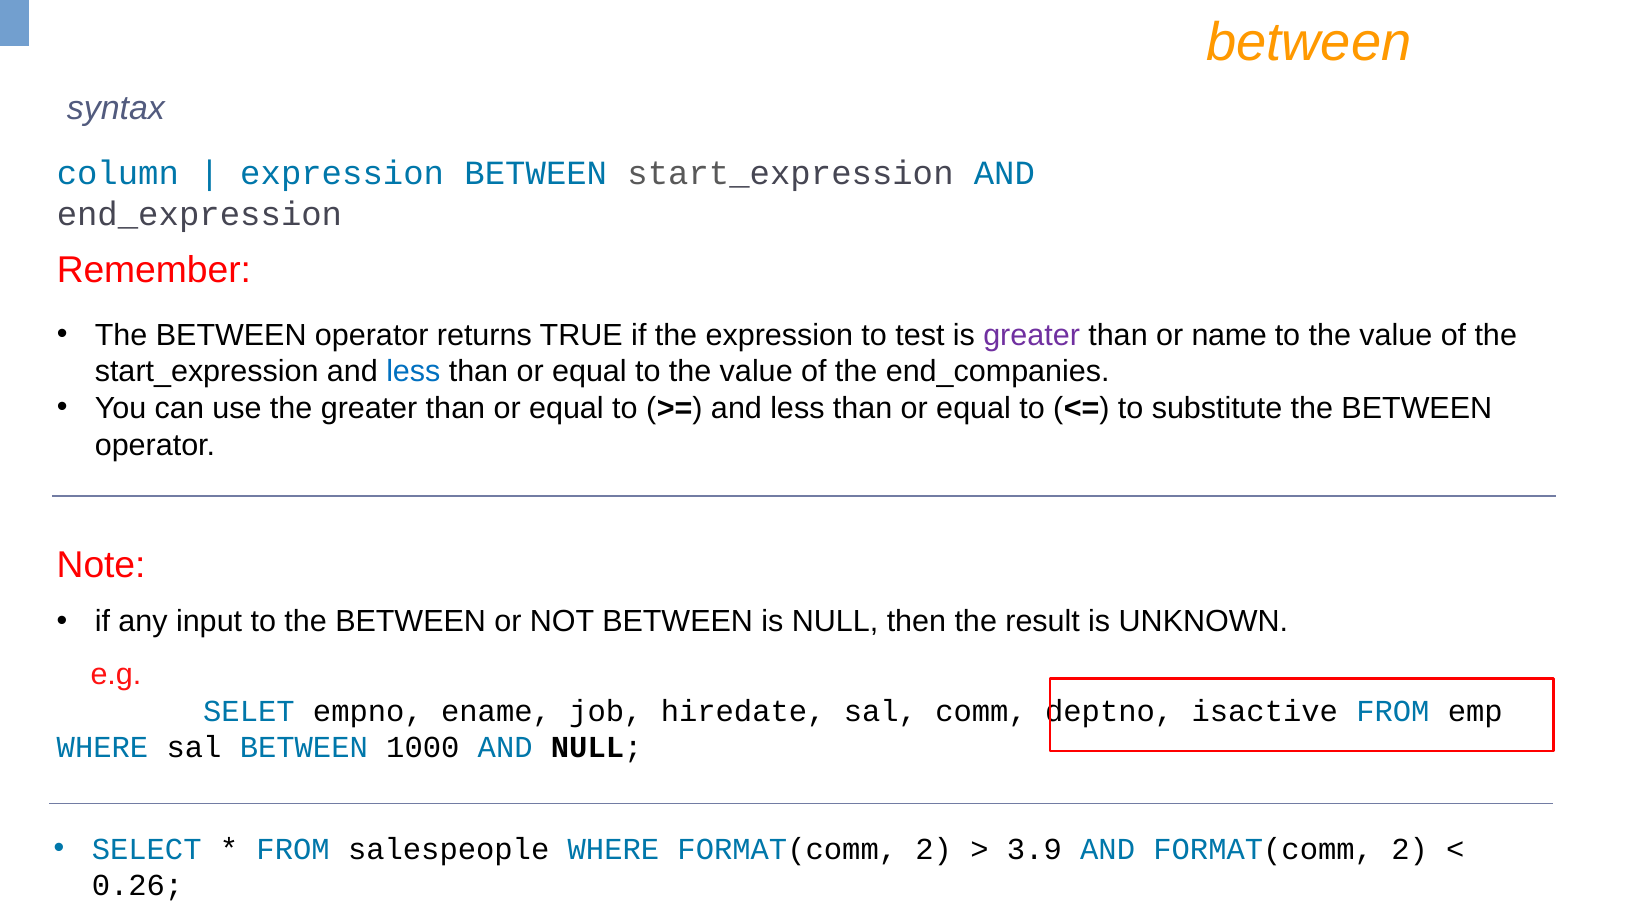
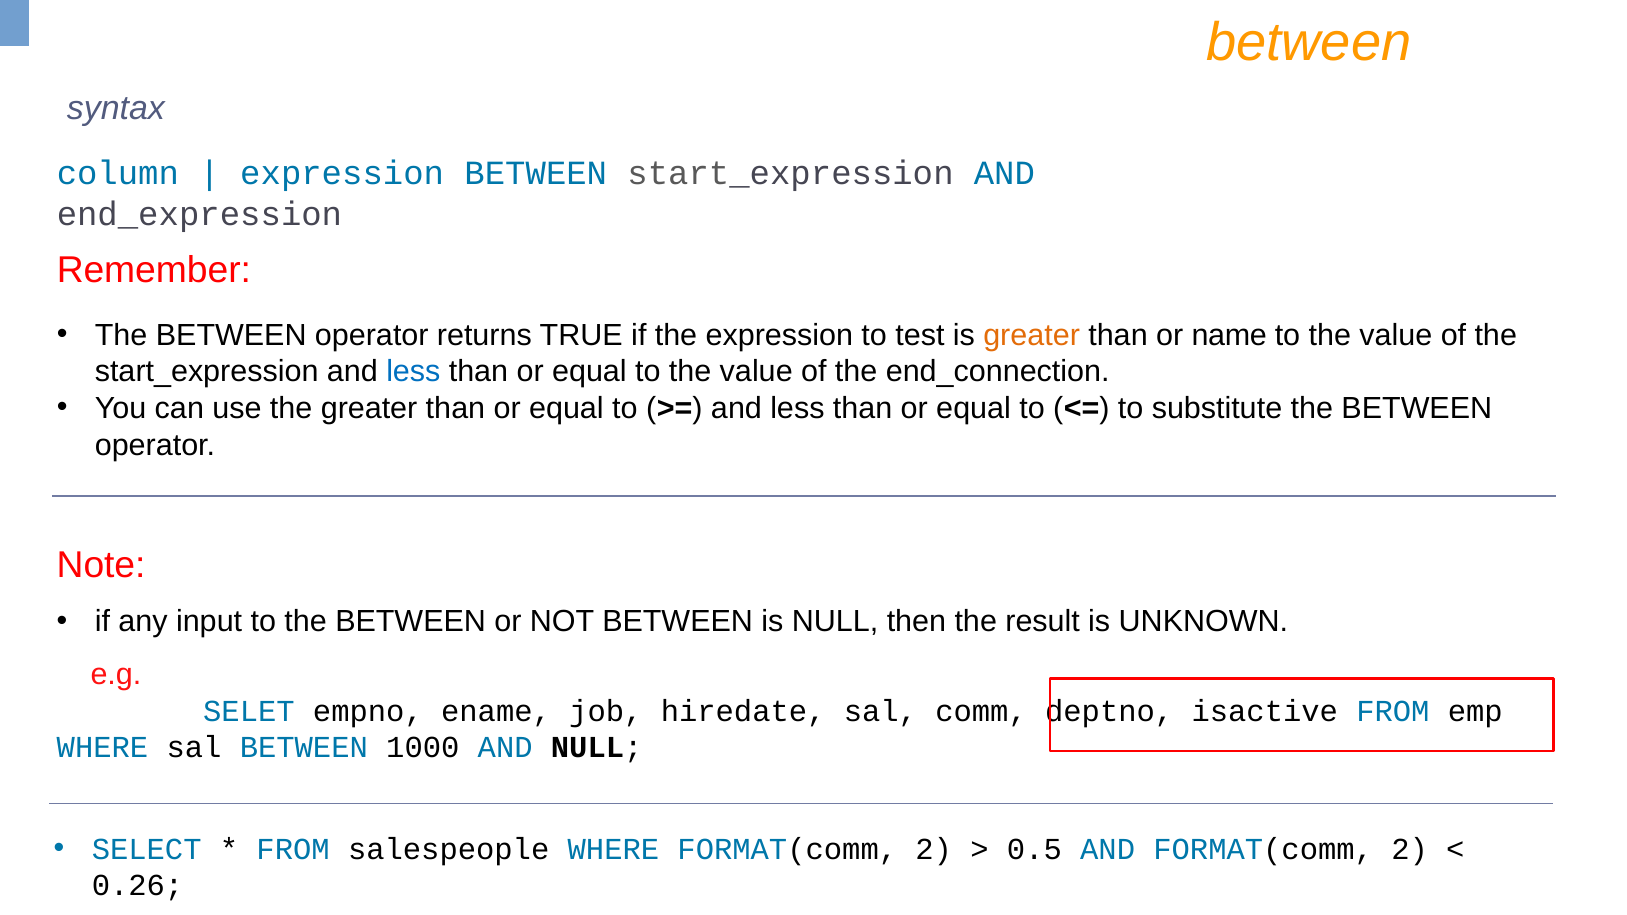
greater at (1032, 335) colour: purple -> orange
end_companies: end_companies -> end_connection
3.9: 3.9 -> 0.5
